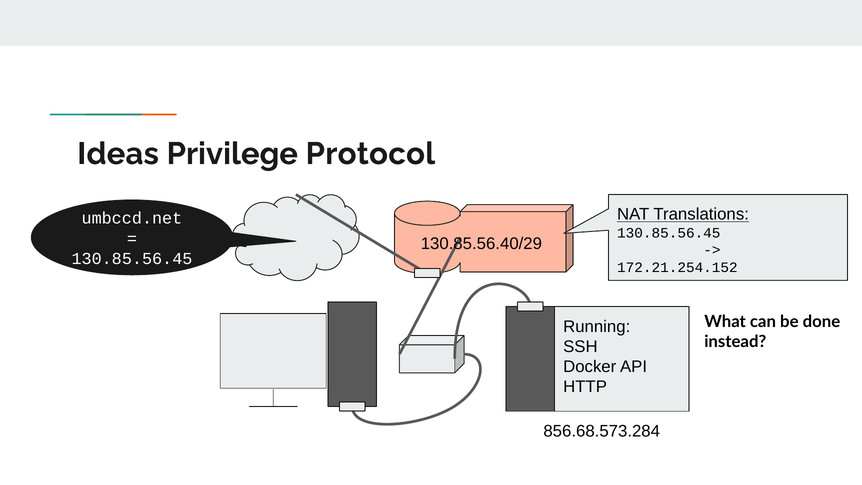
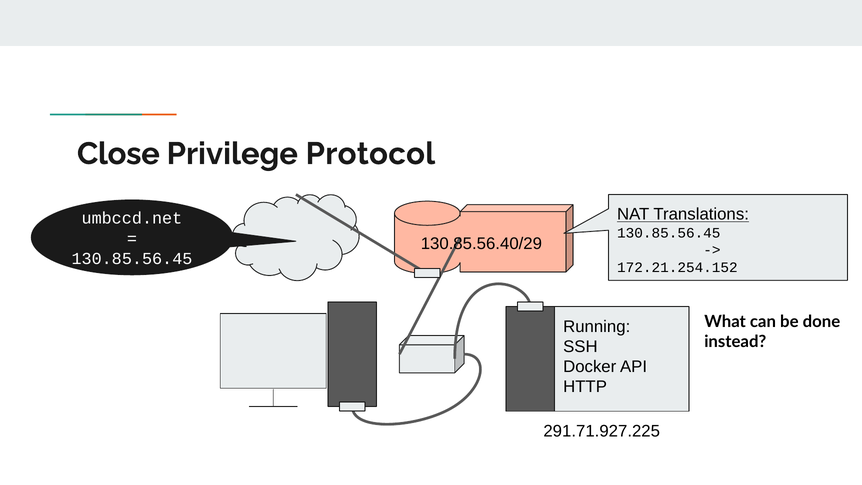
Ideas: Ideas -> Close
856.68.573.284: 856.68.573.284 -> 291.71.927.225
